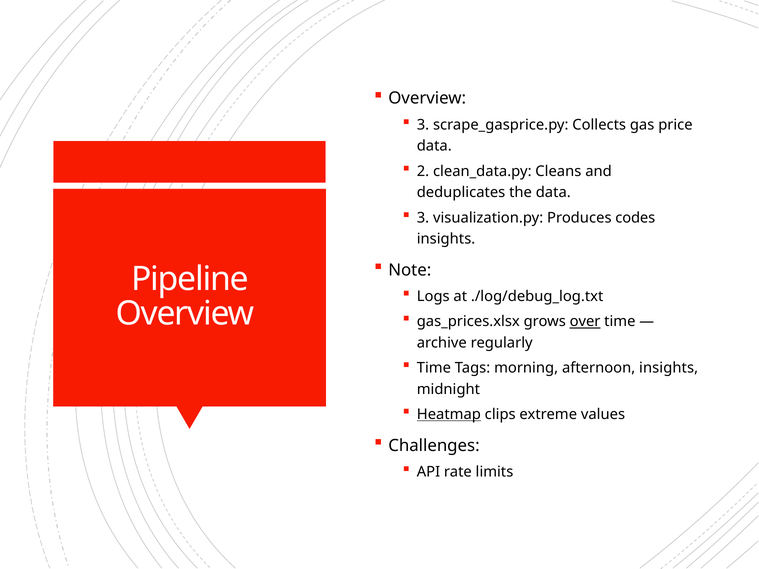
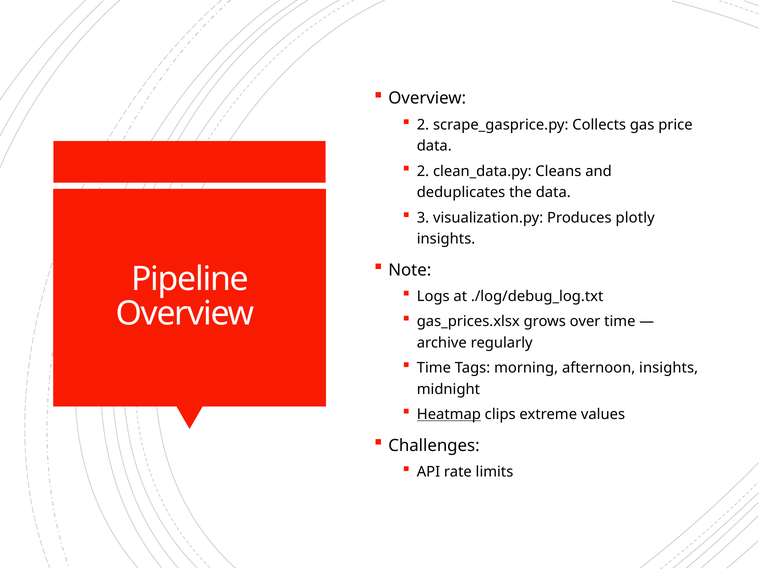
3 at (423, 125): 3 -> 2
codes: codes -> plotly
over underline: present -> none
